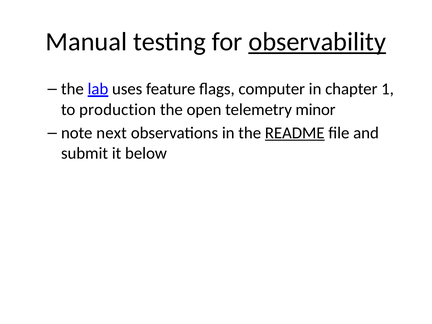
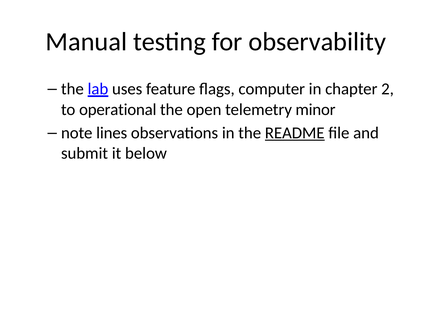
observability underline: present -> none
1: 1 -> 2
production: production -> operational
next: next -> lines
